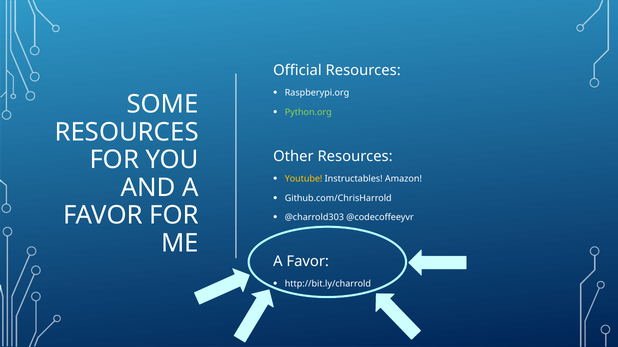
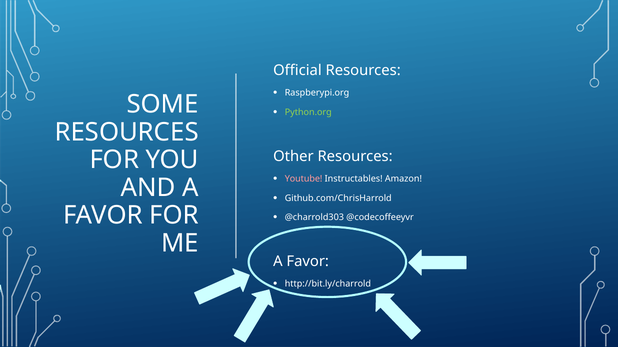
Youtube colour: yellow -> pink
